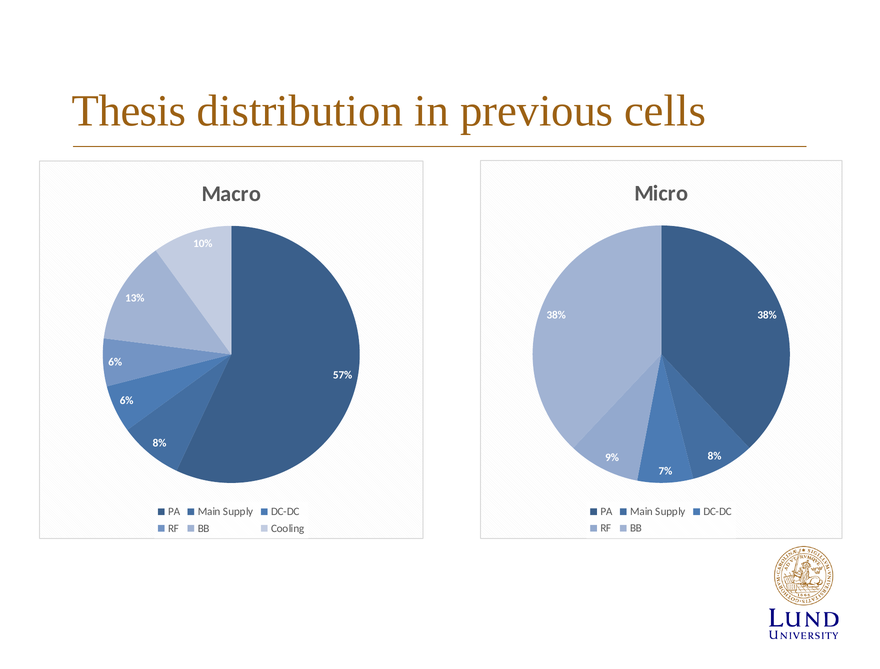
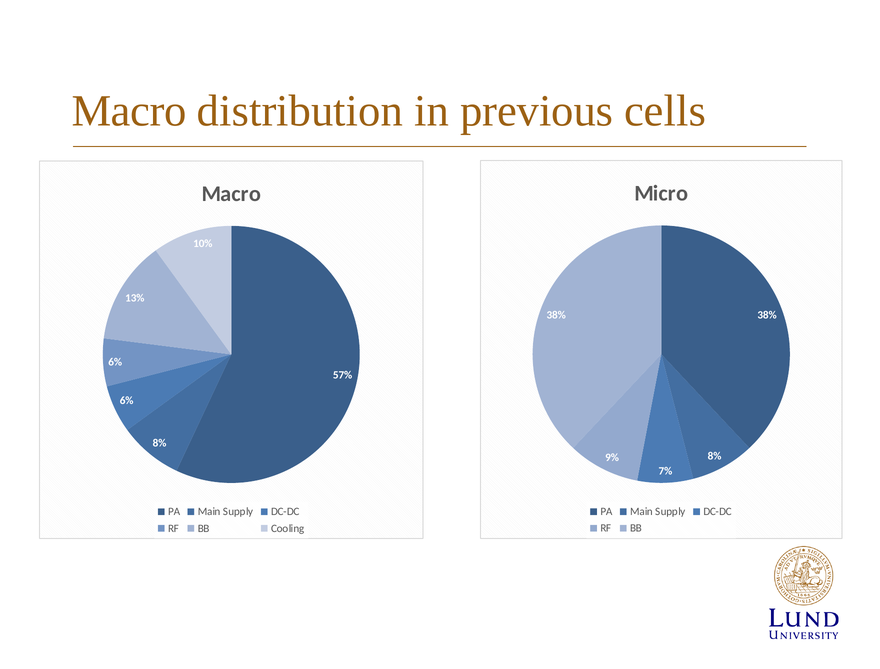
Thesis at (129, 111): Thesis -> Macro
